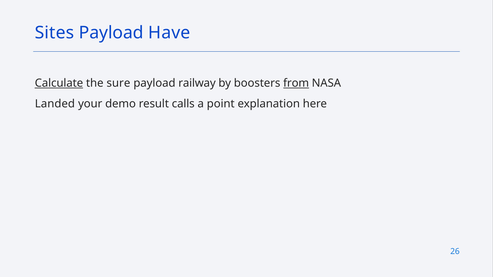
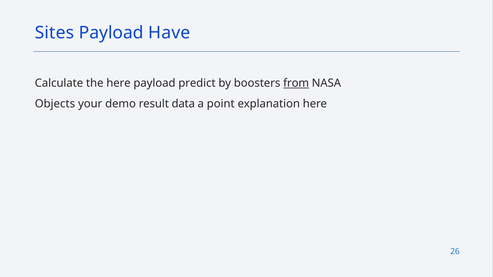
Calculate underline: present -> none
the sure: sure -> here
railway: railway -> predict
Landed: Landed -> Objects
calls: calls -> data
